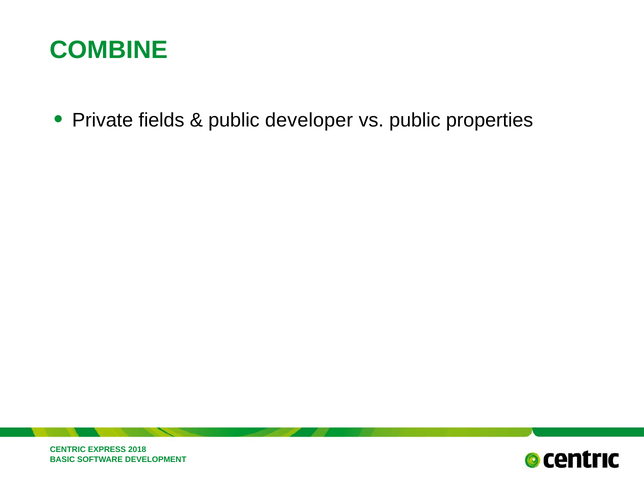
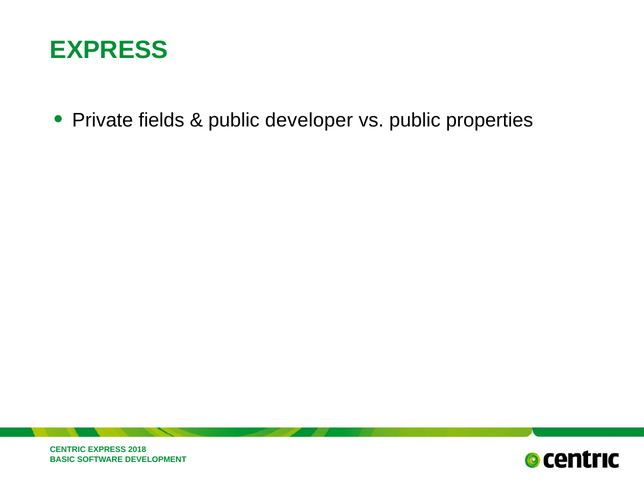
COMBINE at (109, 50): COMBINE -> EXPRESS
